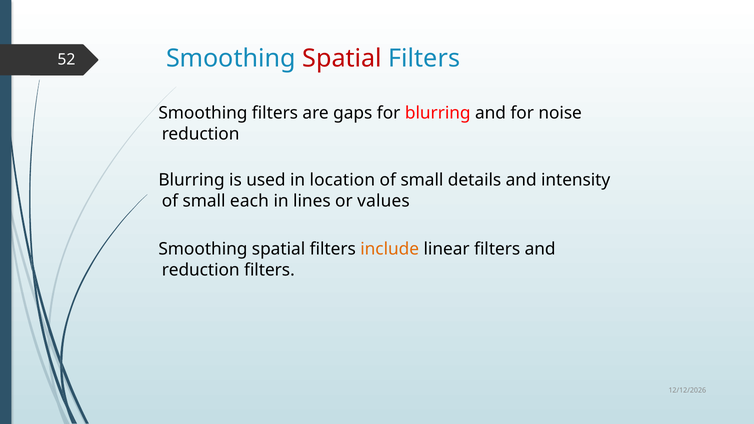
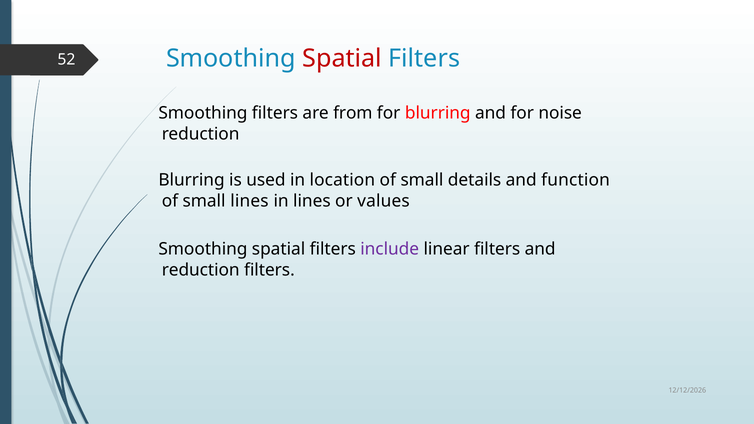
gaps: gaps -> from
intensity: intensity -> function
small each: each -> lines
include colour: orange -> purple
